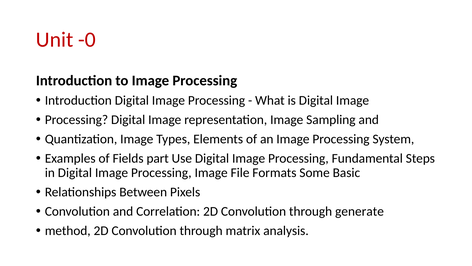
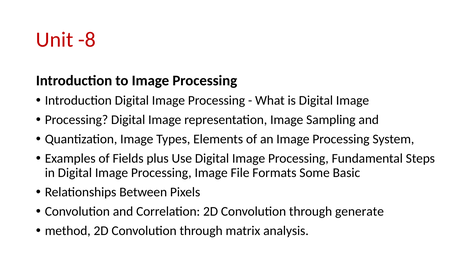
-0: -0 -> -8
part: part -> plus
